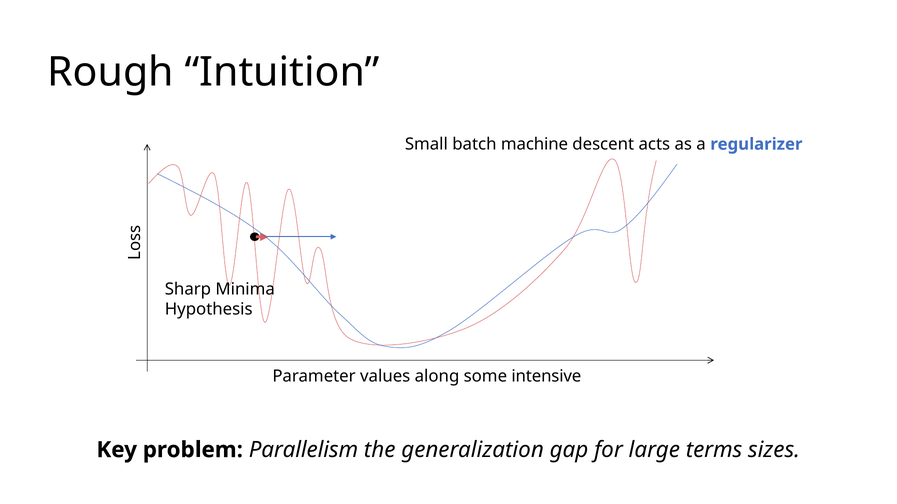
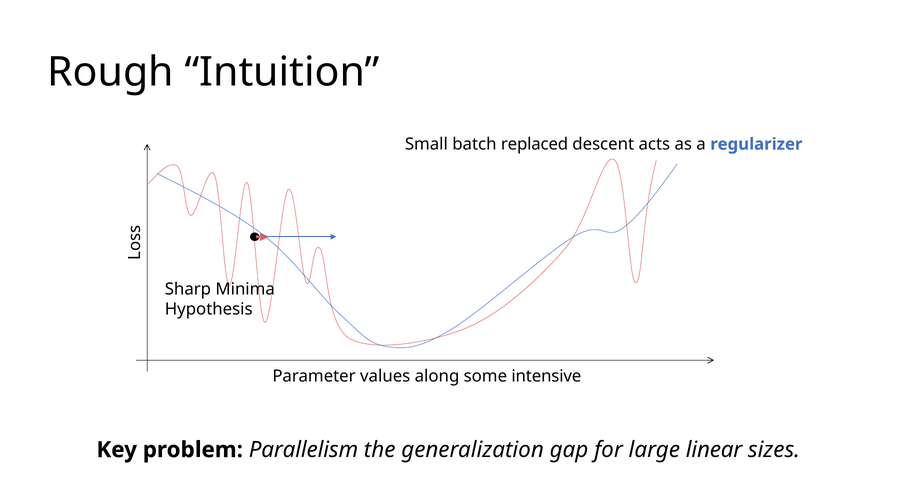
machine: machine -> replaced
terms: terms -> linear
